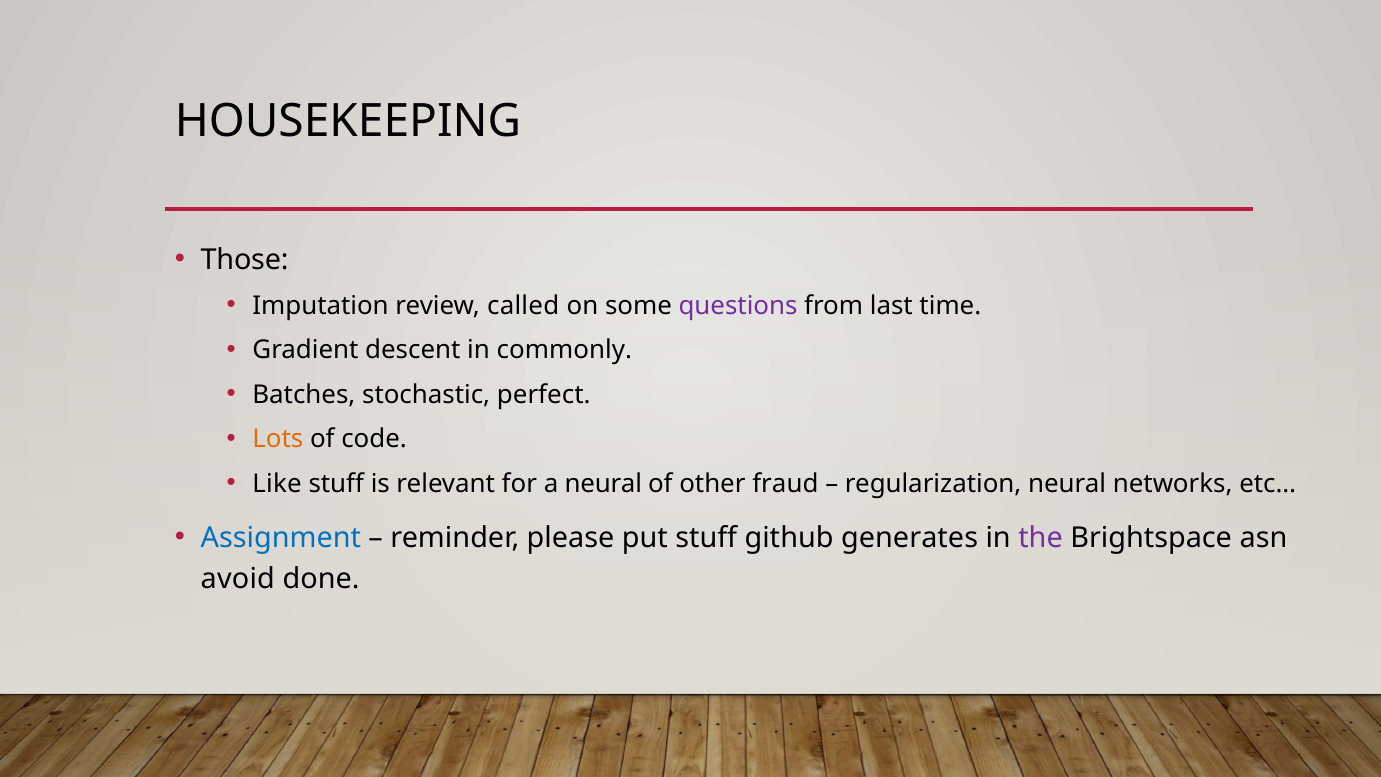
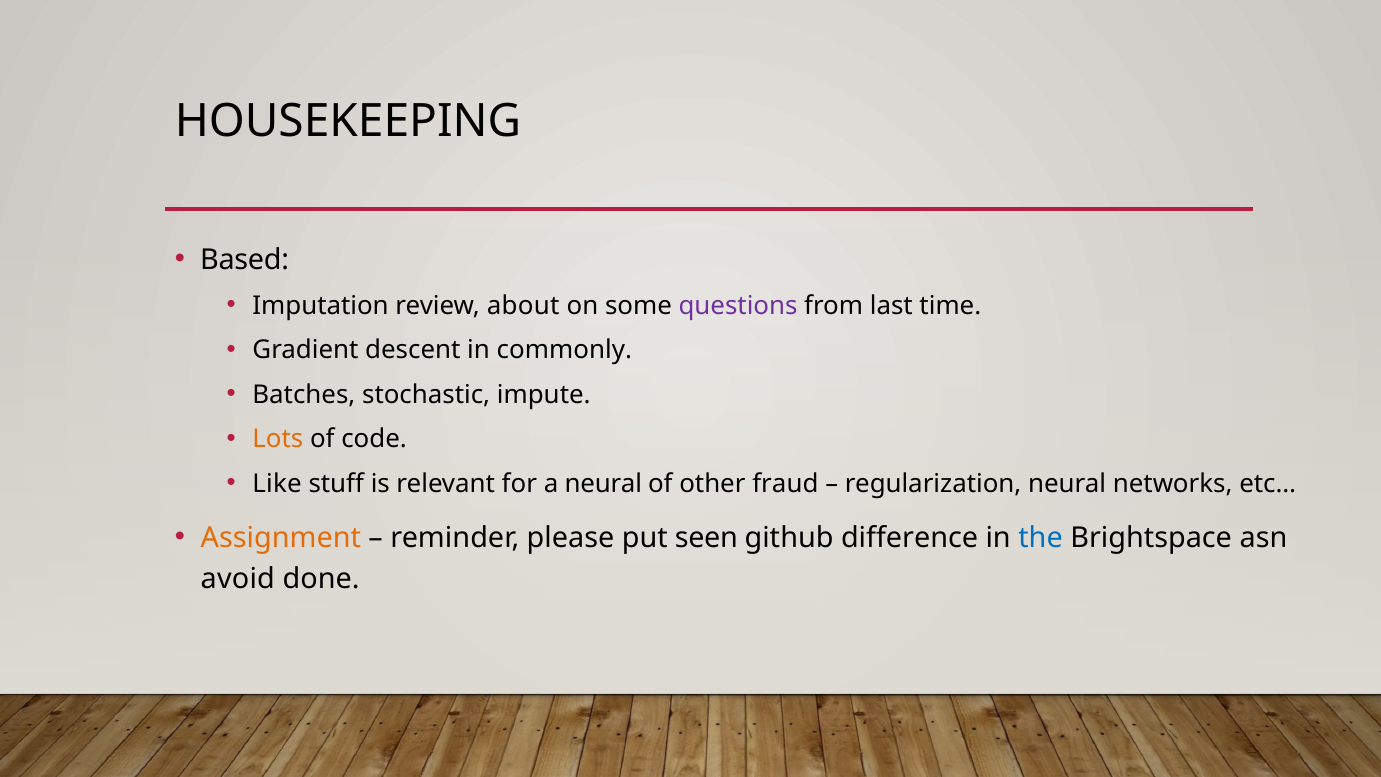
Those: Those -> Based
called: called -> about
perfect: perfect -> impute
Assignment colour: blue -> orange
put stuff: stuff -> seen
generates: generates -> difference
the colour: purple -> blue
